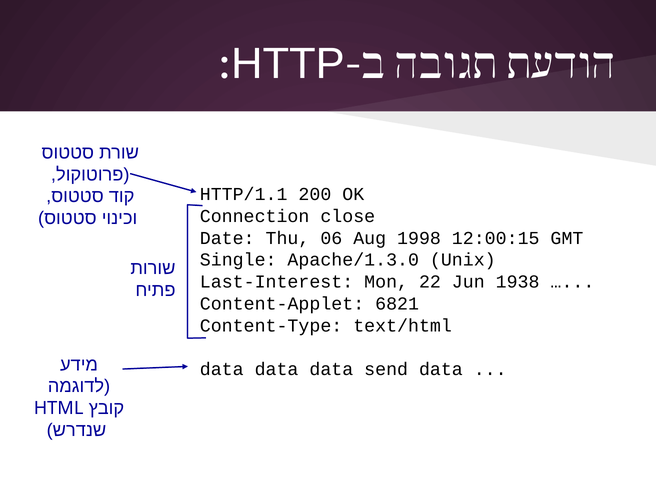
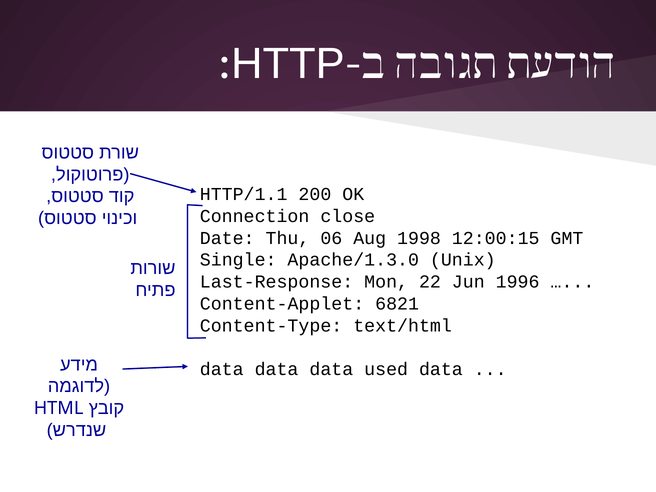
Last-Interest: Last-Interest -> Last-Response
1938: 1938 -> 1996
send: send -> used
